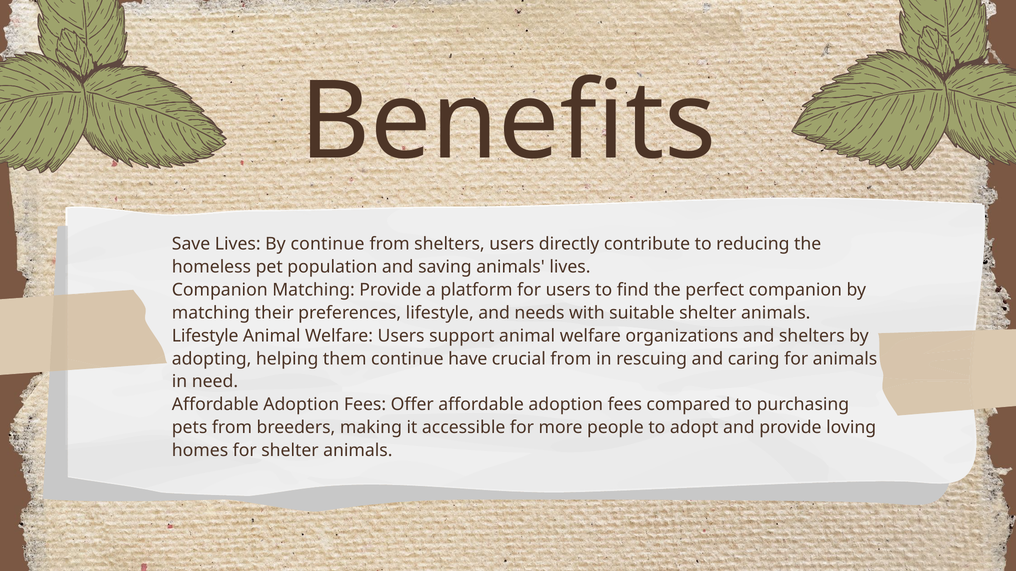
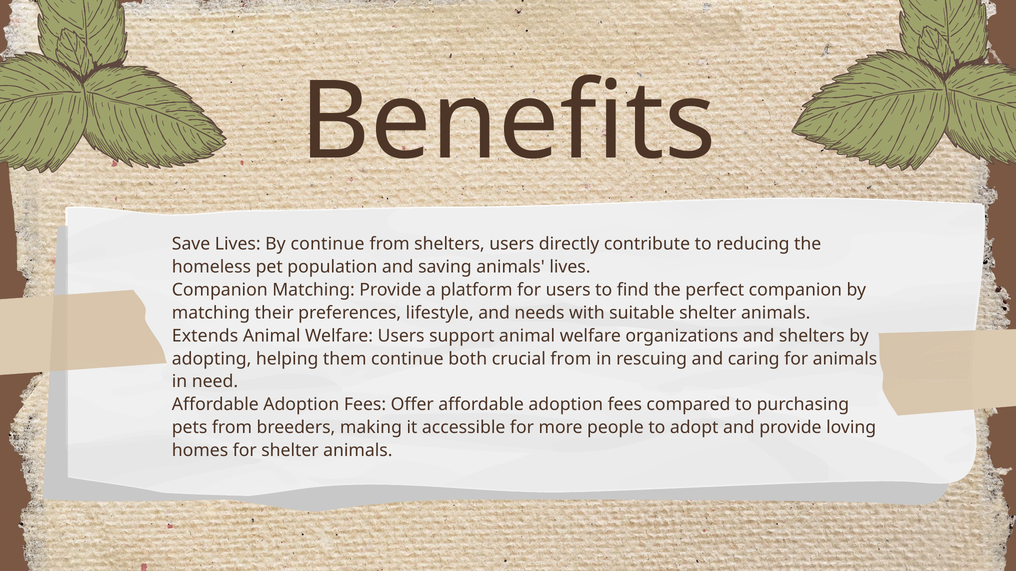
Lifestyle at (205, 336): Lifestyle -> Extends
have: have -> both
